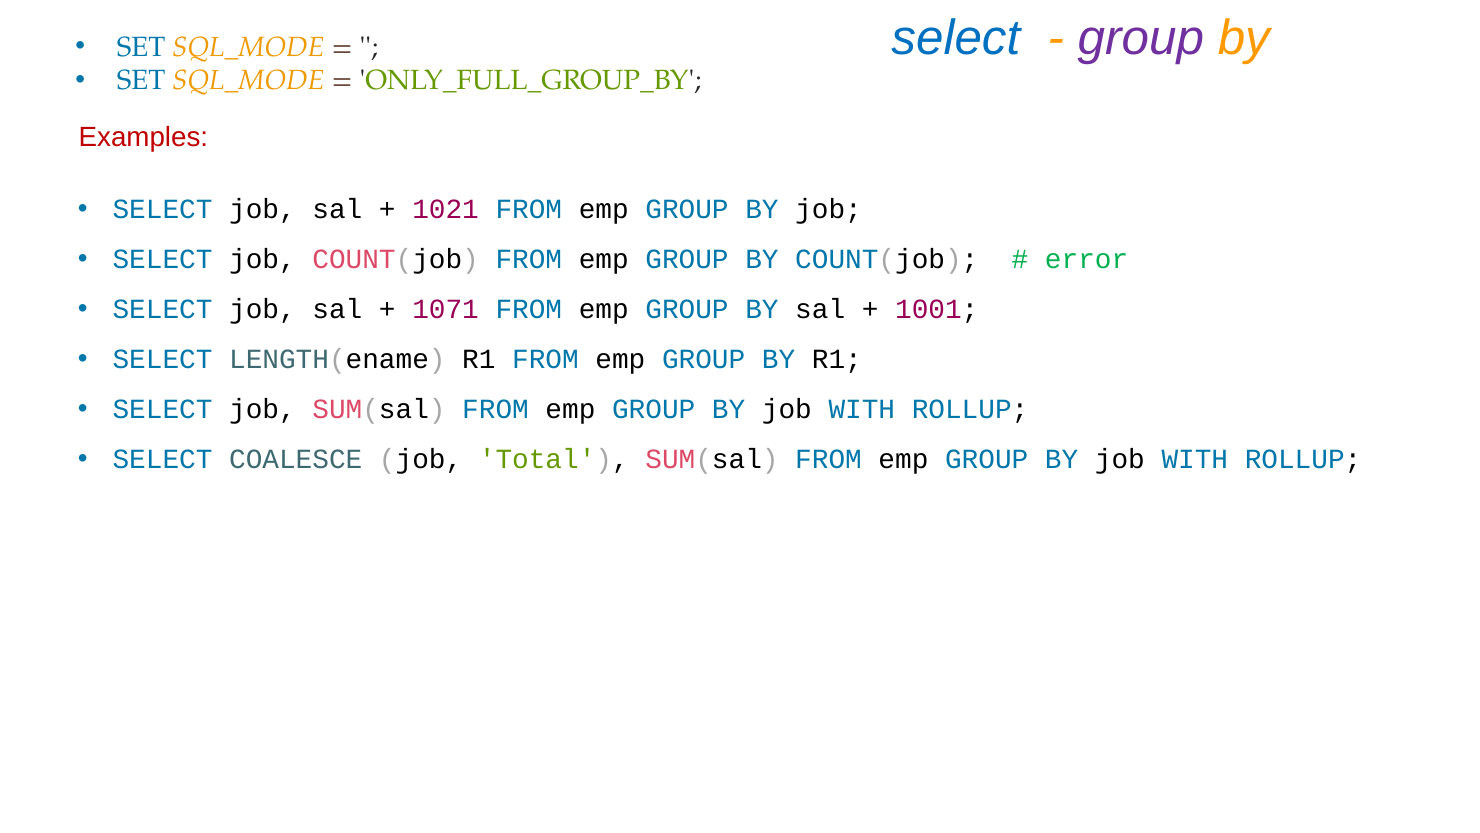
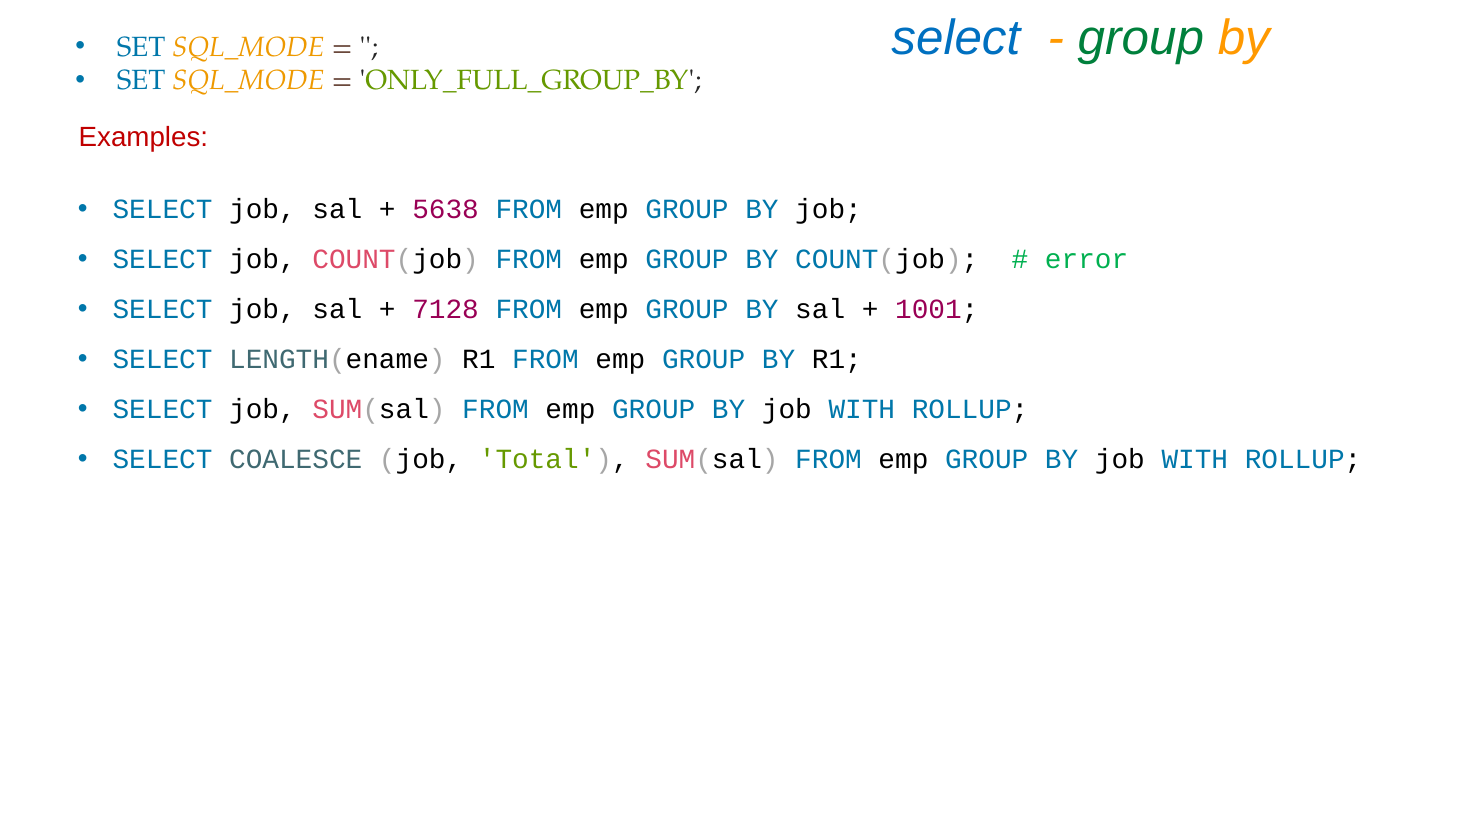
group at (1141, 39) colour: purple -> green
1021: 1021 -> 5638
1071: 1071 -> 7128
